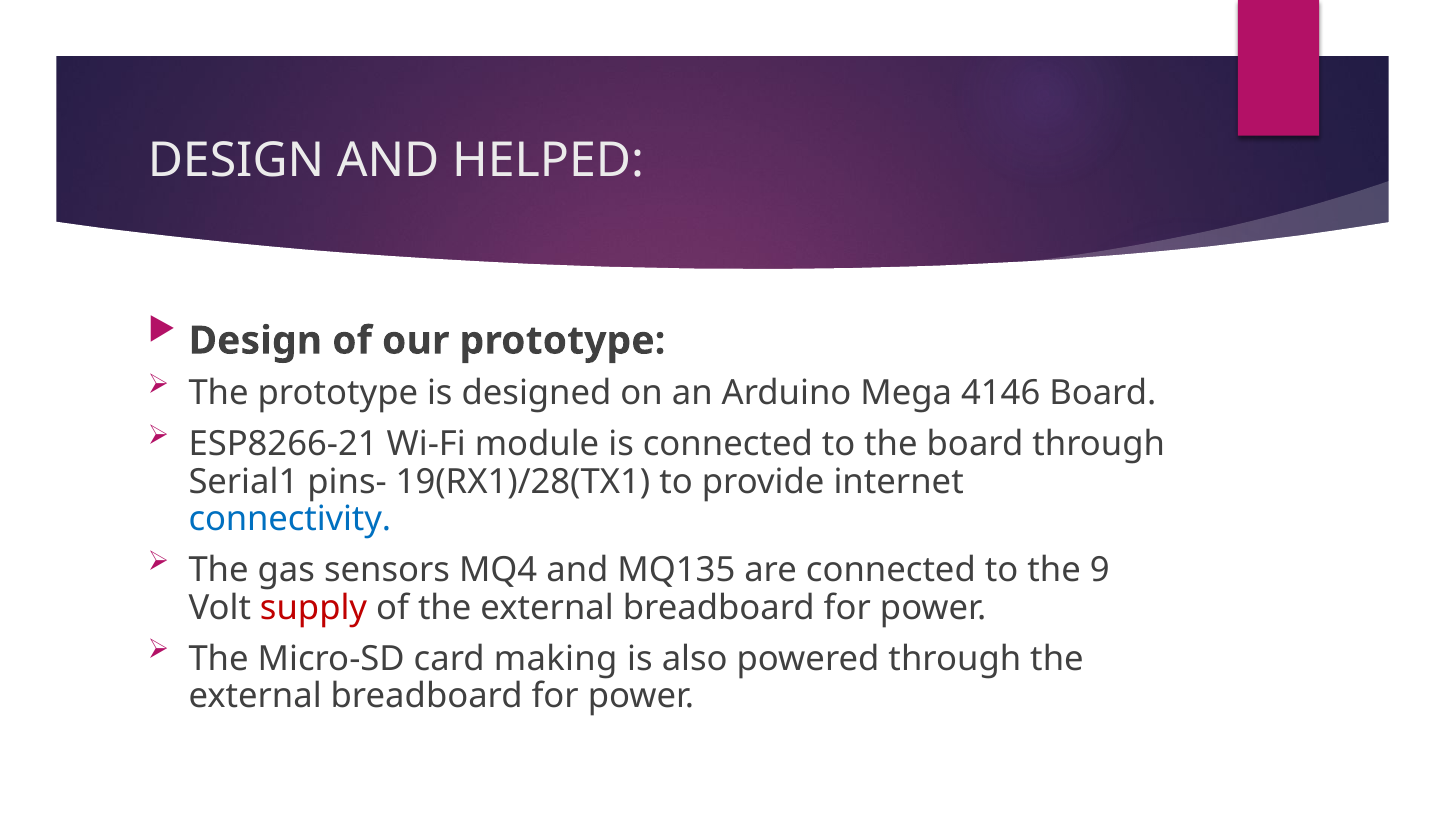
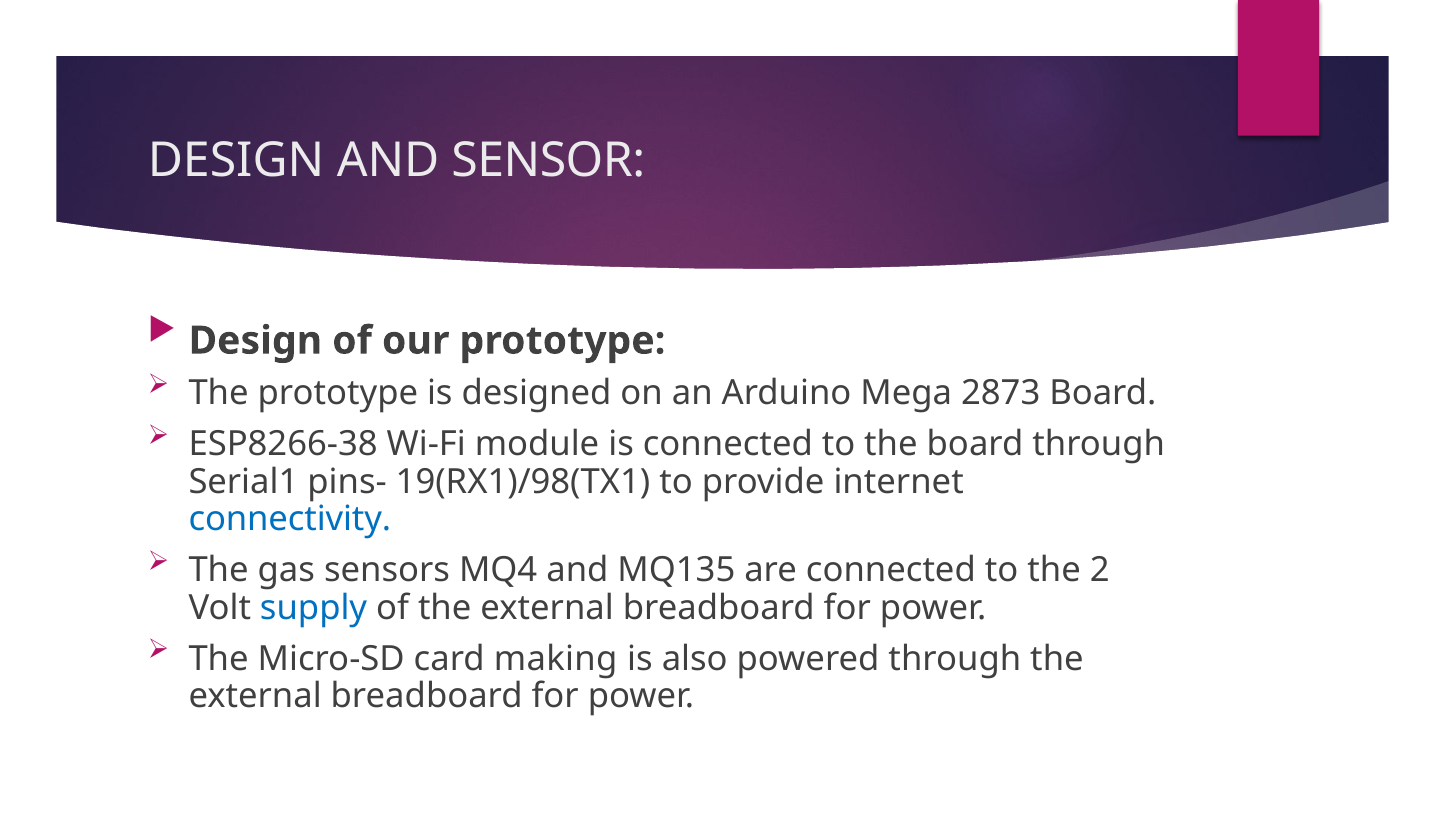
HELPED: HELPED -> SENSOR
4146: 4146 -> 2873
ESP8266-21: ESP8266-21 -> ESP8266-38
19(RX1)/28(TX1: 19(RX1)/28(TX1 -> 19(RX1)/98(TX1
9: 9 -> 2
supply colour: red -> blue
